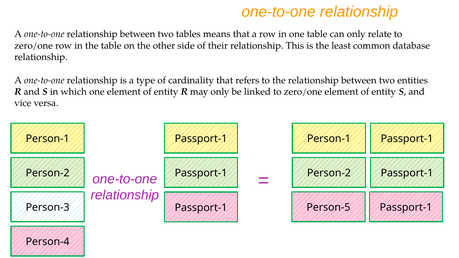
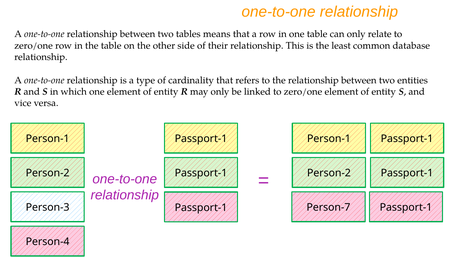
Person-5: Person-5 -> Person-7
